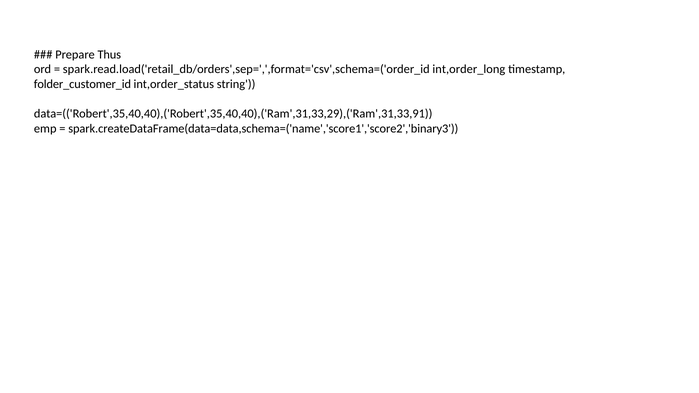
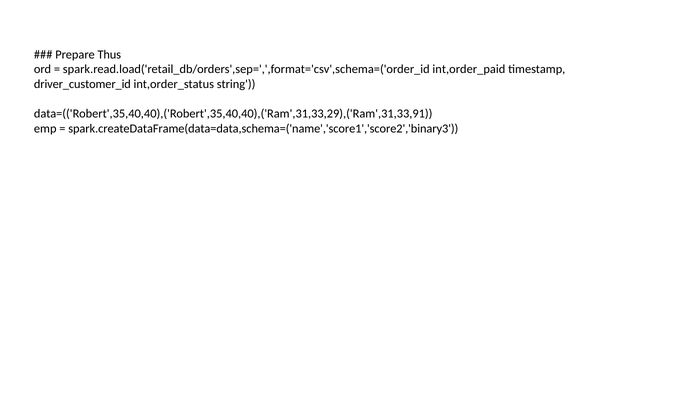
int,order_long: int,order_long -> int,order_paid
folder_customer_id: folder_customer_id -> driver_customer_id
